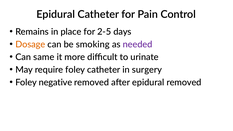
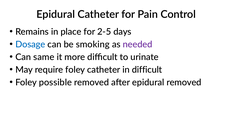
Dosage colour: orange -> blue
in surgery: surgery -> difficult
negative: negative -> possible
